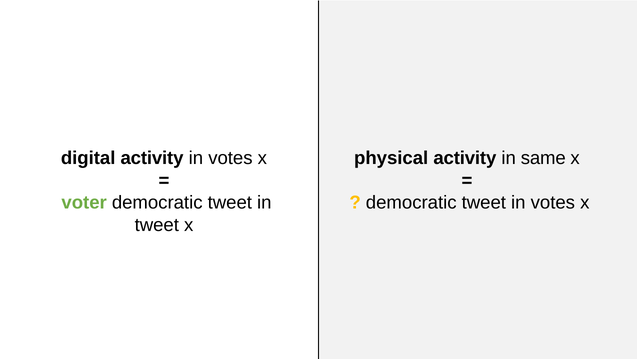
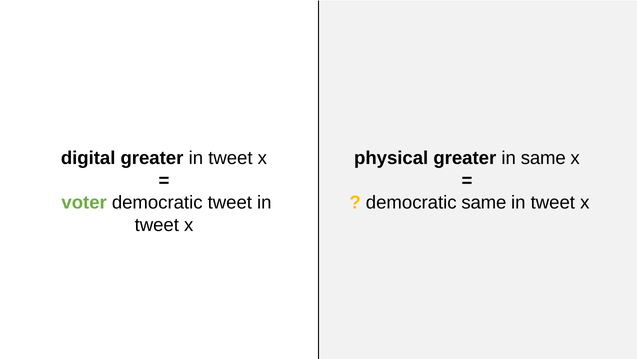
digital activity: activity -> greater
votes at (230, 158): votes -> tweet
physical activity: activity -> greater
tweet at (484, 202): tweet -> same
votes at (553, 202): votes -> tweet
